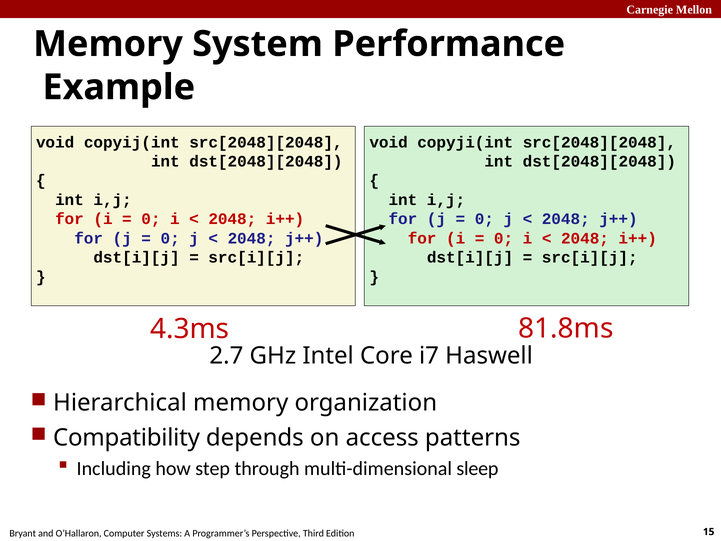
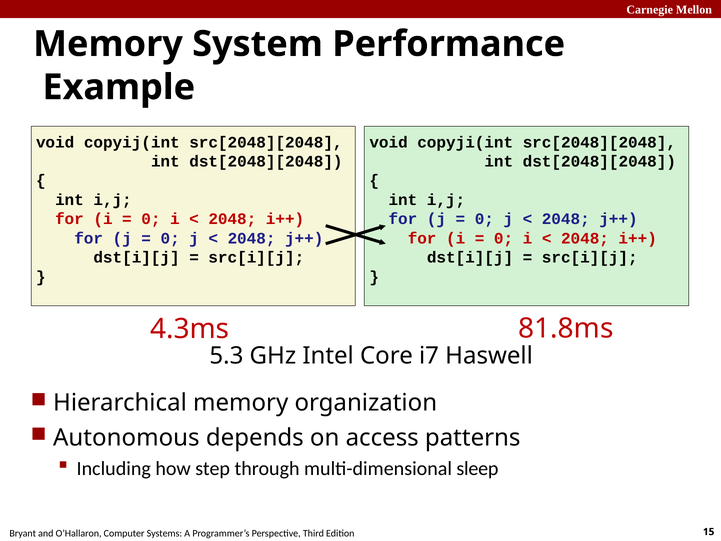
2.7: 2.7 -> 5.3
Compatibility: Compatibility -> Autonomous
